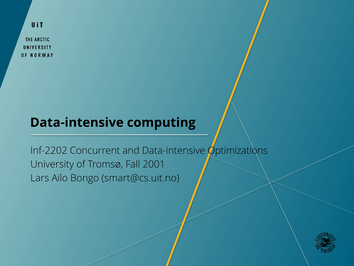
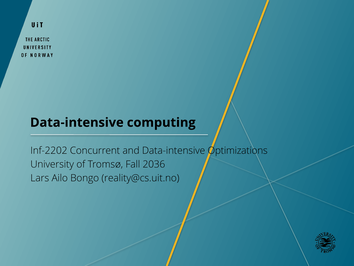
2001: 2001 -> 2036
smart@cs.uit.no: smart@cs.uit.no -> reality@cs.uit.no
